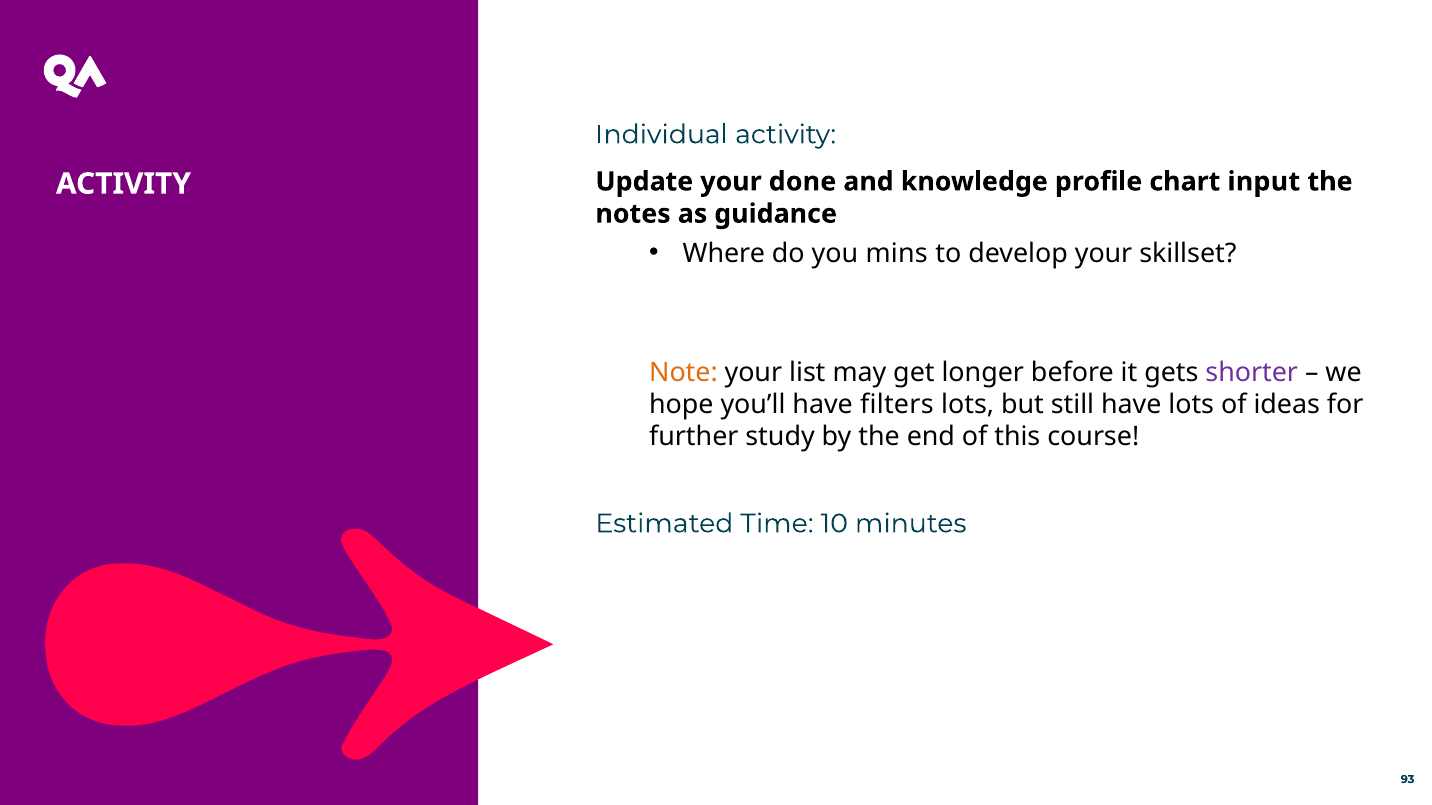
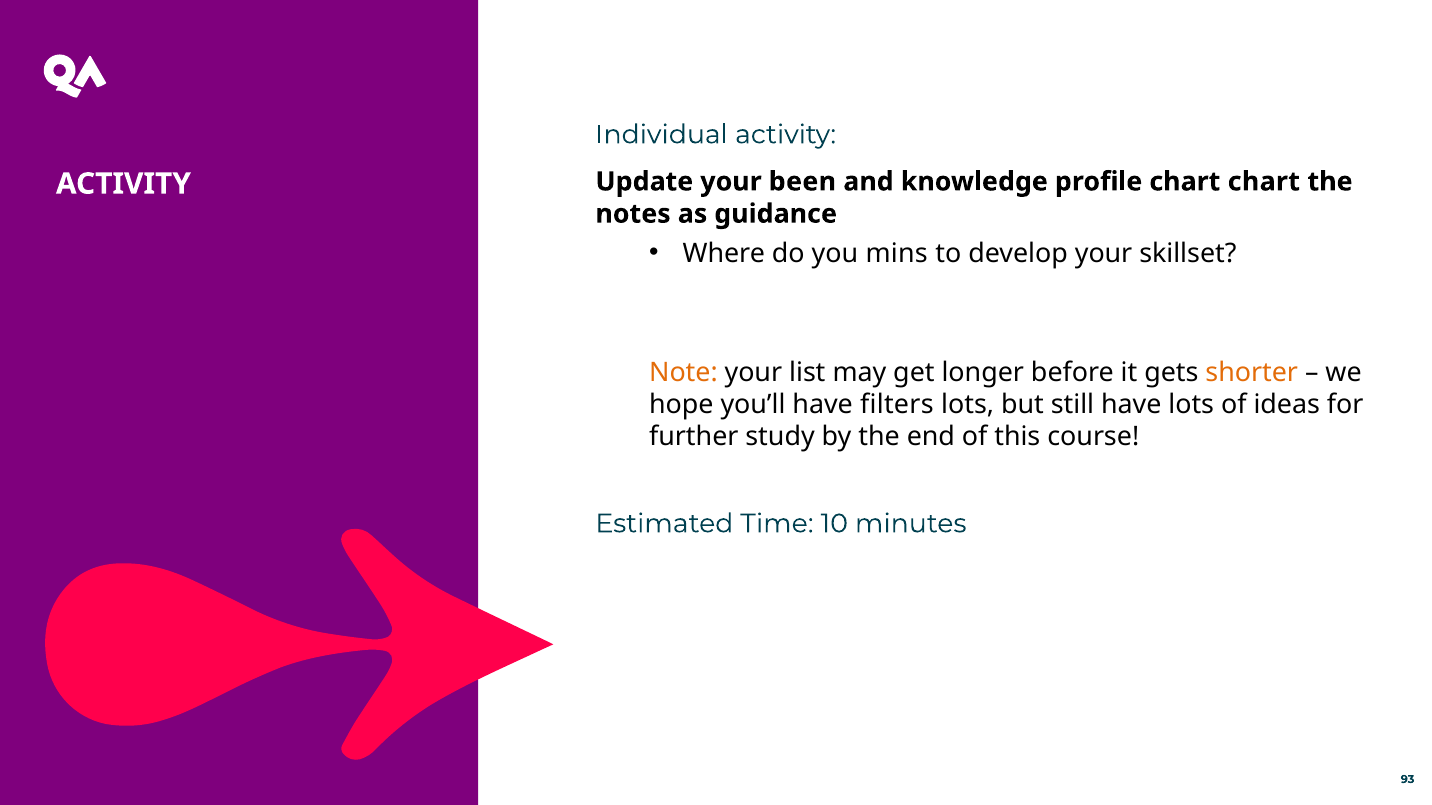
done: done -> been
chart input: input -> chart
shorter colour: purple -> orange
